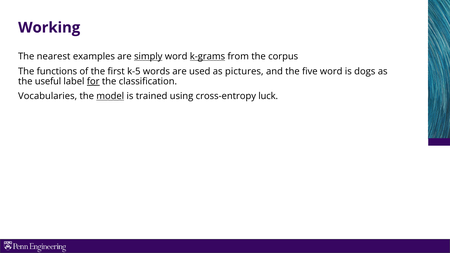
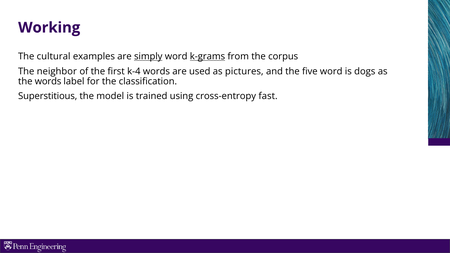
nearest: nearest -> cultural
functions: functions -> neighbor
k-5: k-5 -> k-4
the useful: useful -> words
for underline: present -> none
Vocabularies: Vocabularies -> Superstitious
model underline: present -> none
luck: luck -> fast
